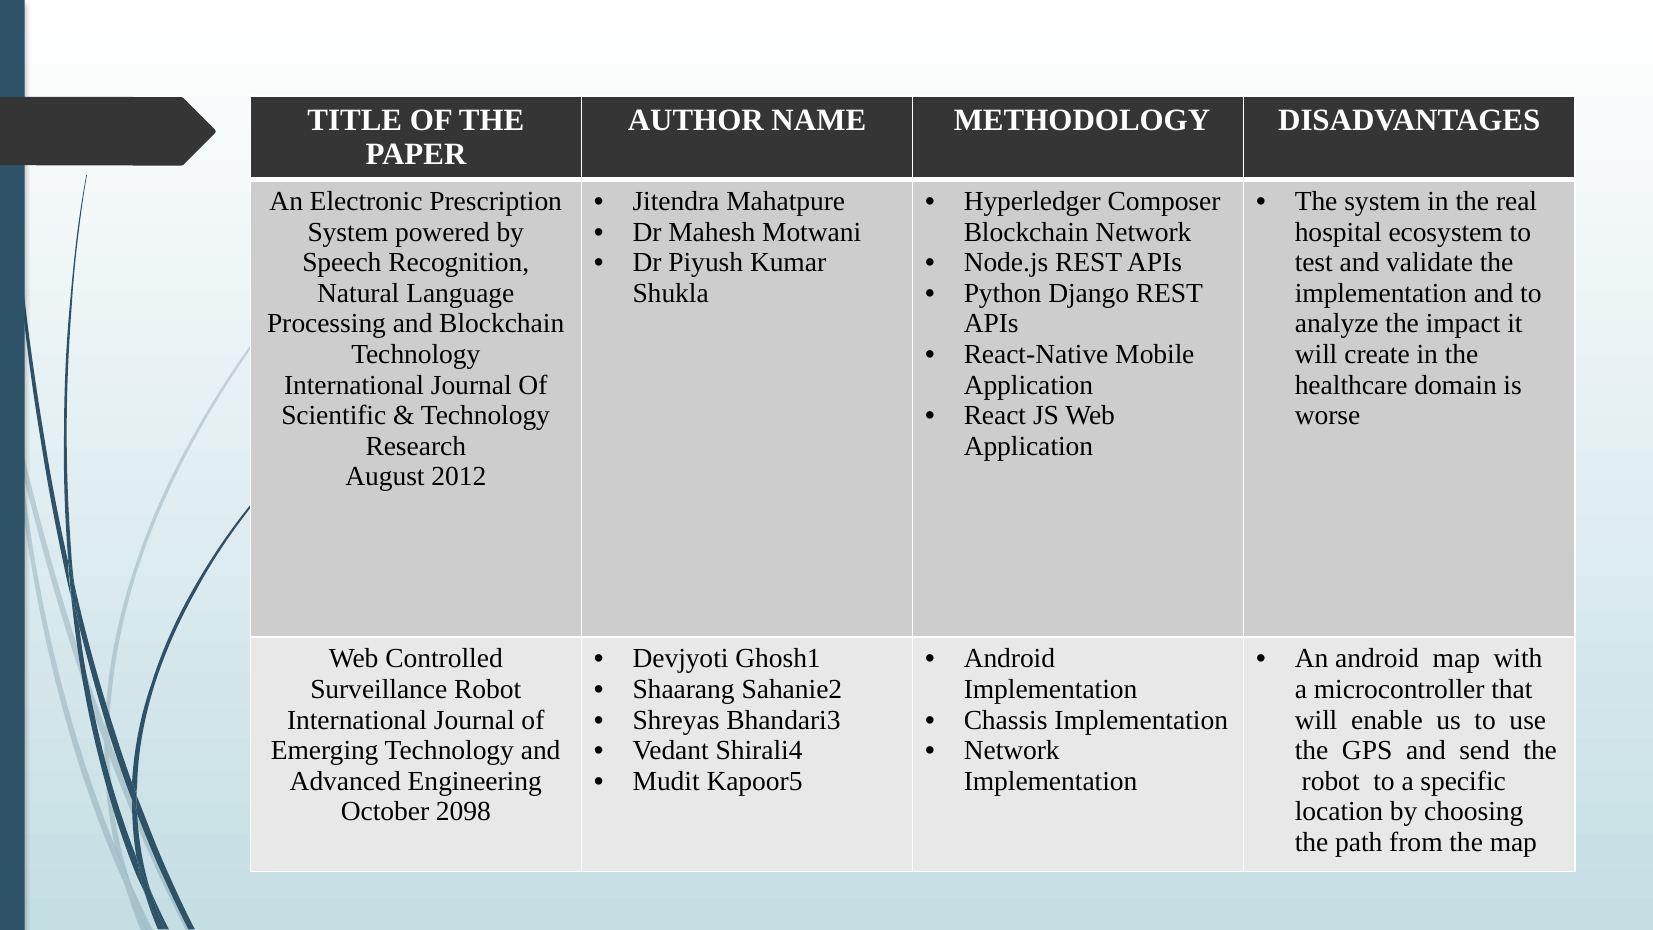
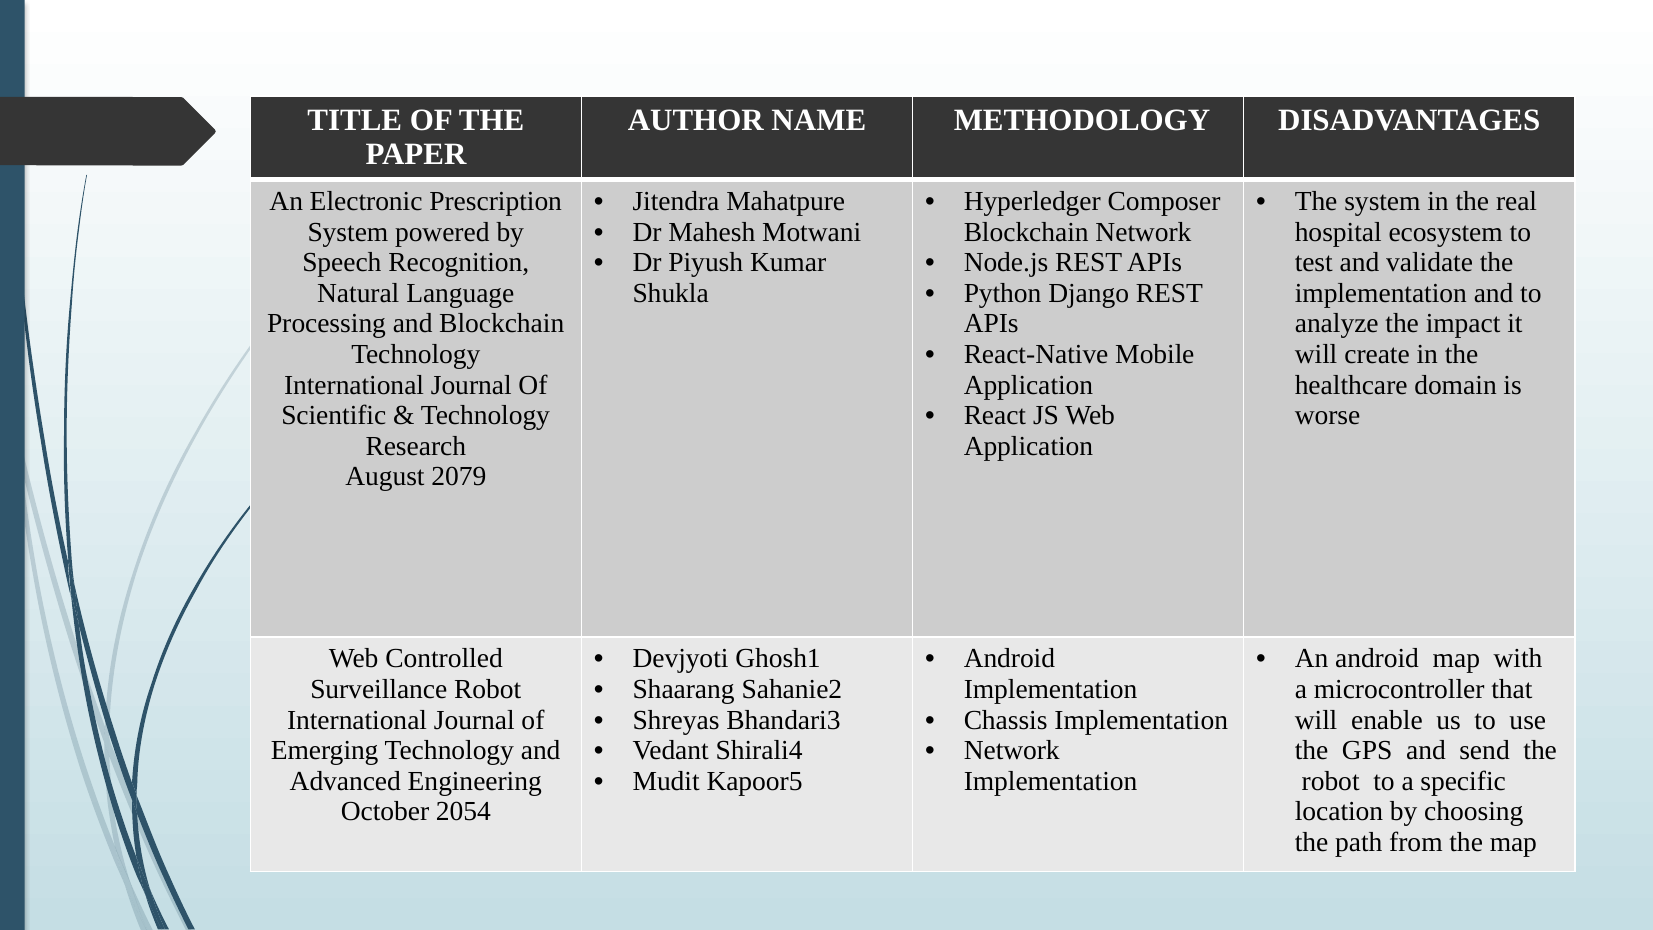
2012: 2012 -> 2079
2098: 2098 -> 2054
